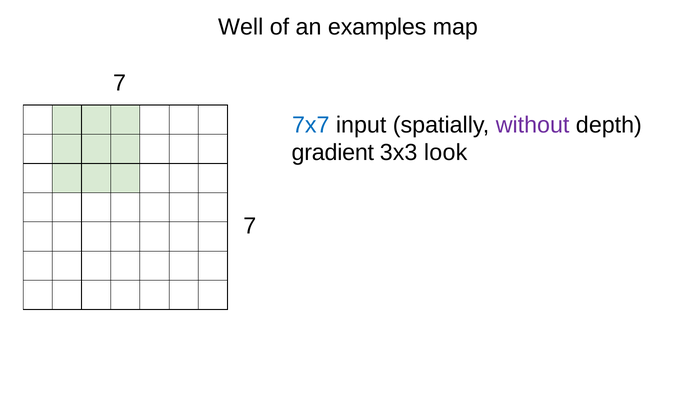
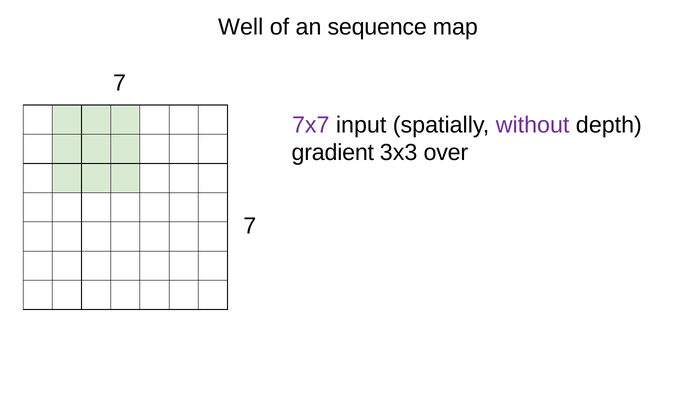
examples: examples -> sequence
7x7 colour: blue -> purple
look: look -> over
